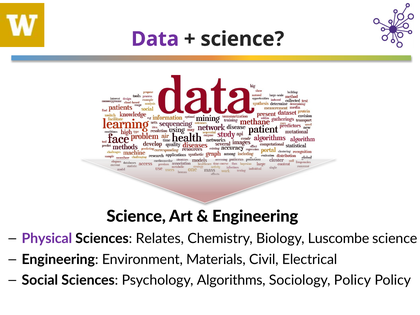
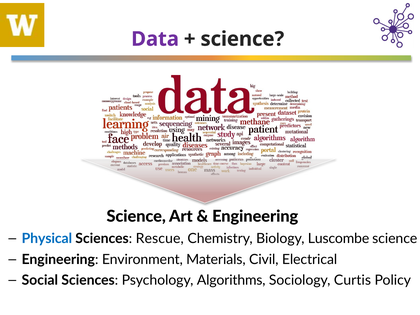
Physical colour: purple -> blue
Relates: Relates -> Rescue
Sociology Policy: Policy -> Curtis
